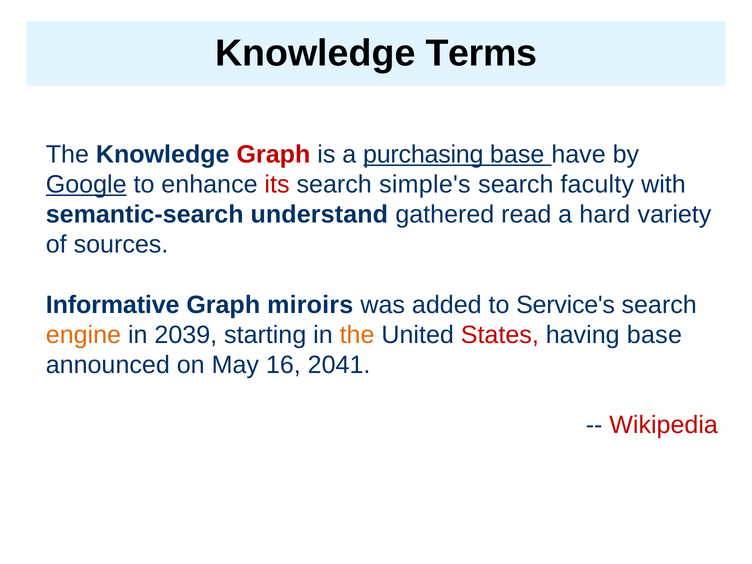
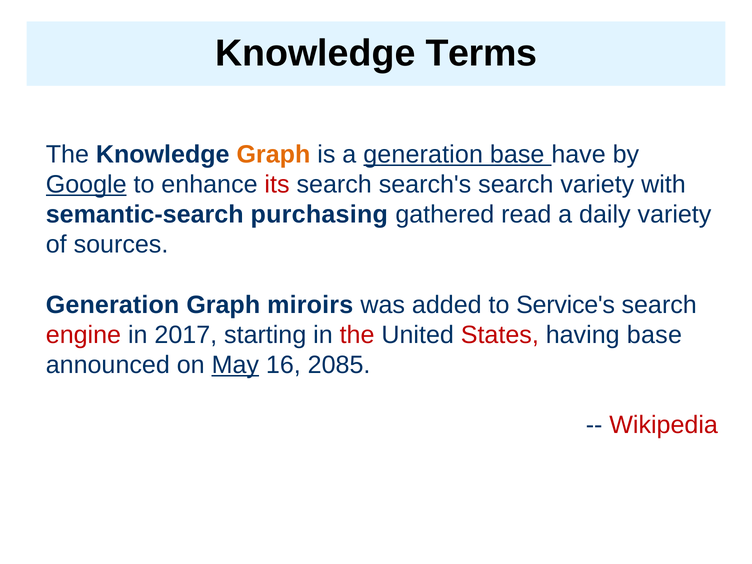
Graph at (273, 154) colour: red -> orange
a purchasing: purchasing -> generation
simple's: simple's -> search's
search faculty: faculty -> variety
understand: understand -> purchasing
hard: hard -> daily
Informative at (113, 305): Informative -> Generation
engine colour: orange -> red
2039: 2039 -> 2017
the at (357, 335) colour: orange -> red
May underline: none -> present
2041: 2041 -> 2085
